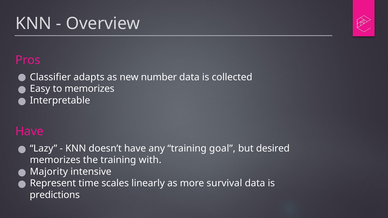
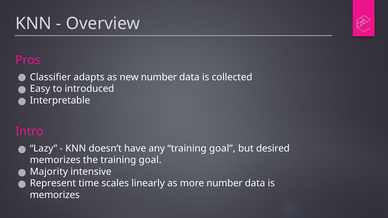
to memorizes: memorizes -> introduced
Have at (29, 132): Have -> Intro
the training with: with -> goal
more survival: survival -> number
predictions at (55, 195): predictions -> memorizes
